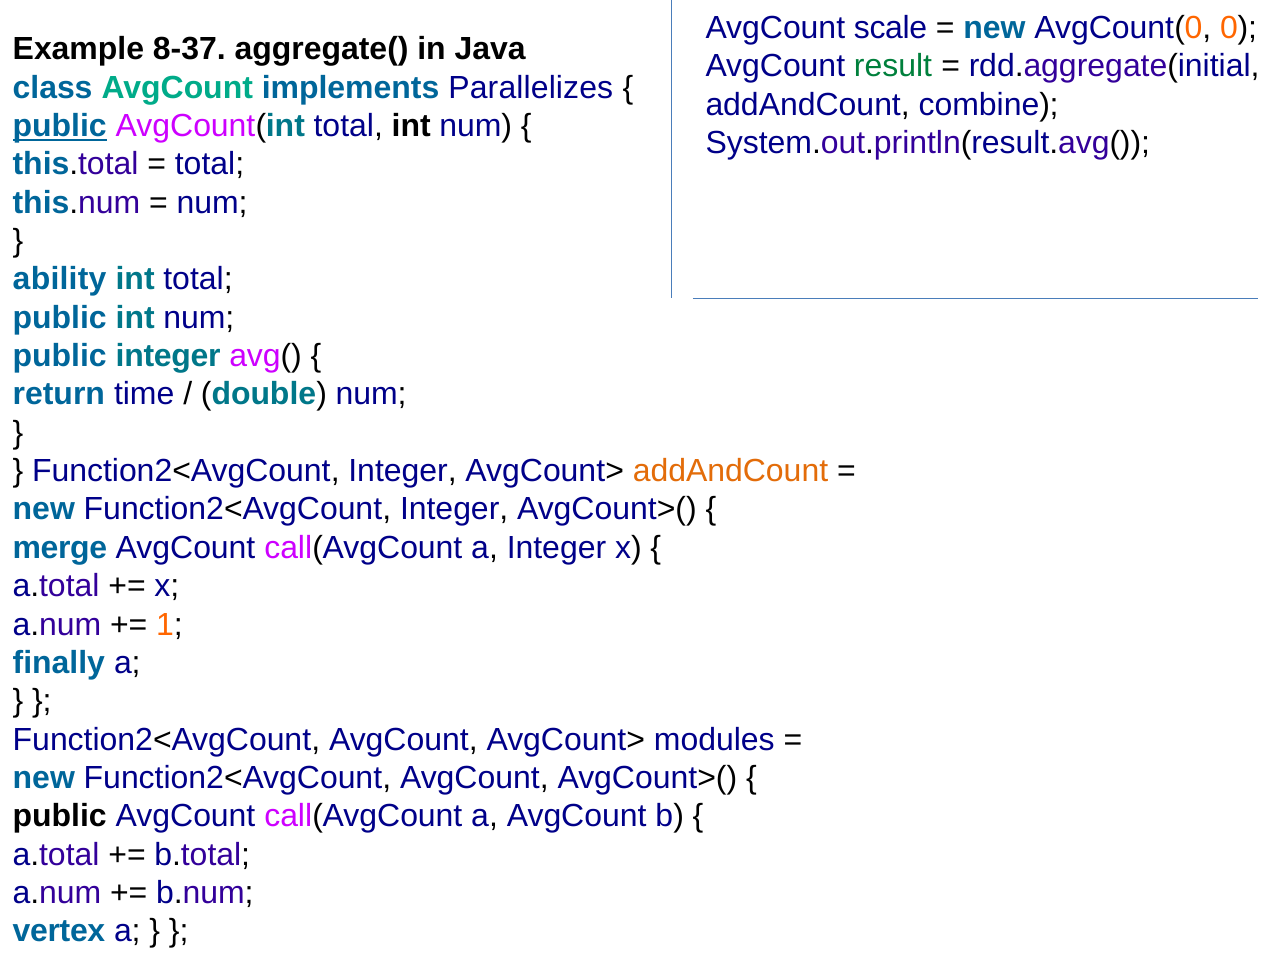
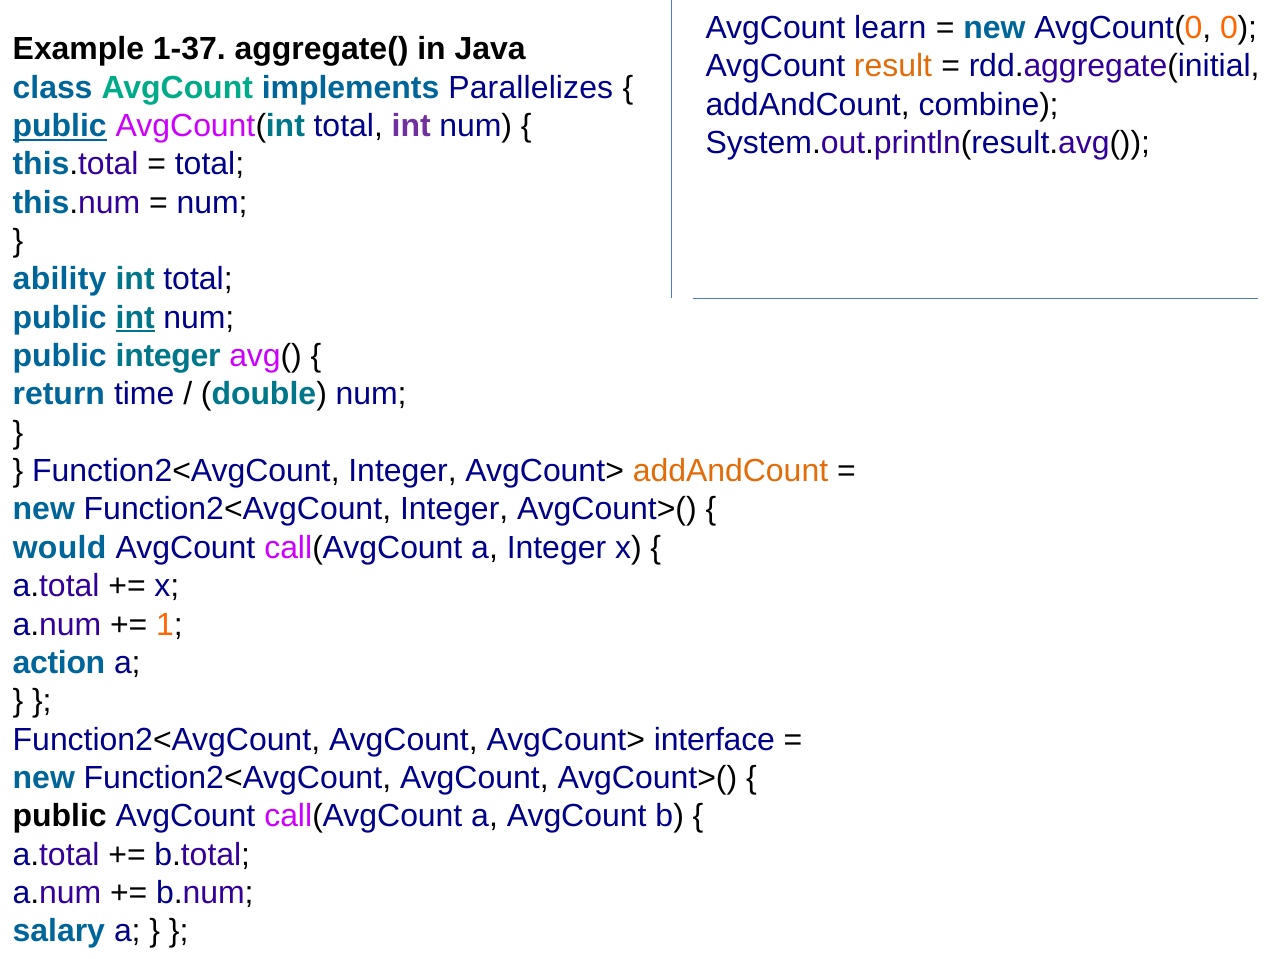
scale: scale -> learn
8-37: 8-37 -> 1-37
result colour: green -> orange
int at (411, 126) colour: black -> purple
int at (135, 318) underline: none -> present
merge: merge -> would
finally: finally -> action
modules: modules -> interface
vertex: vertex -> salary
